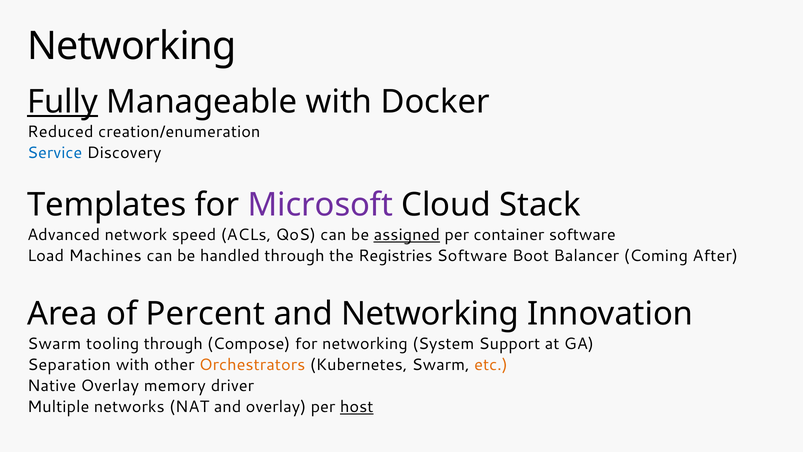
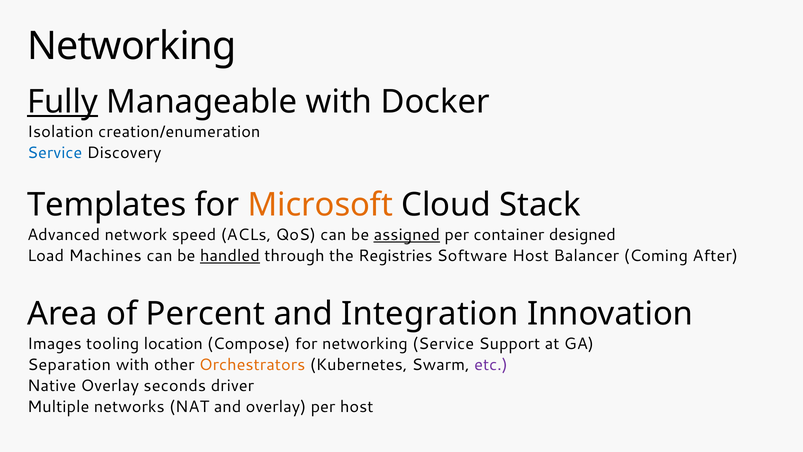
Reduced: Reduced -> Isolation
Microsoft colour: purple -> orange
container software: software -> designed
handled underline: none -> present
Software Boot: Boot -> Host
and Networking: Networking -> Integration
Swarm at (54, 344): Swarm -> Images
tooling through: through -> location
networking System: System -> Service
etc colour: orange -> purple
memory: memory -> seconds
host at (357, 407) underline: present -> none
